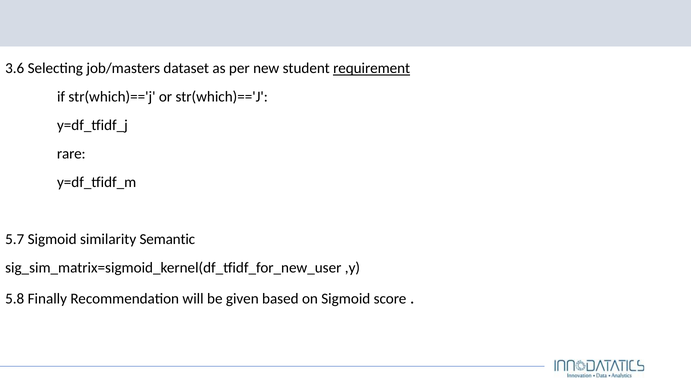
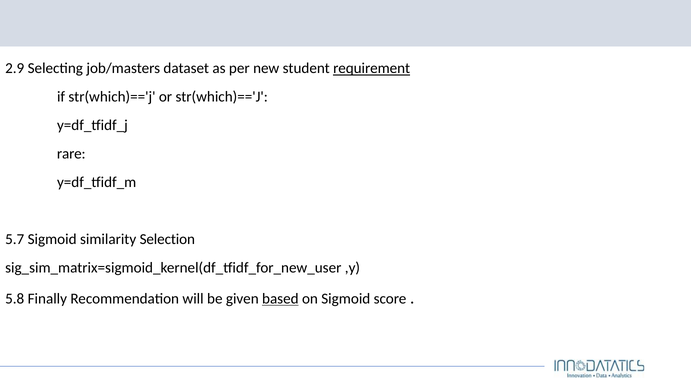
3.6: 3.6 -> 2.9
Semantic: Semantic -> Selection
based underline: none -> present
